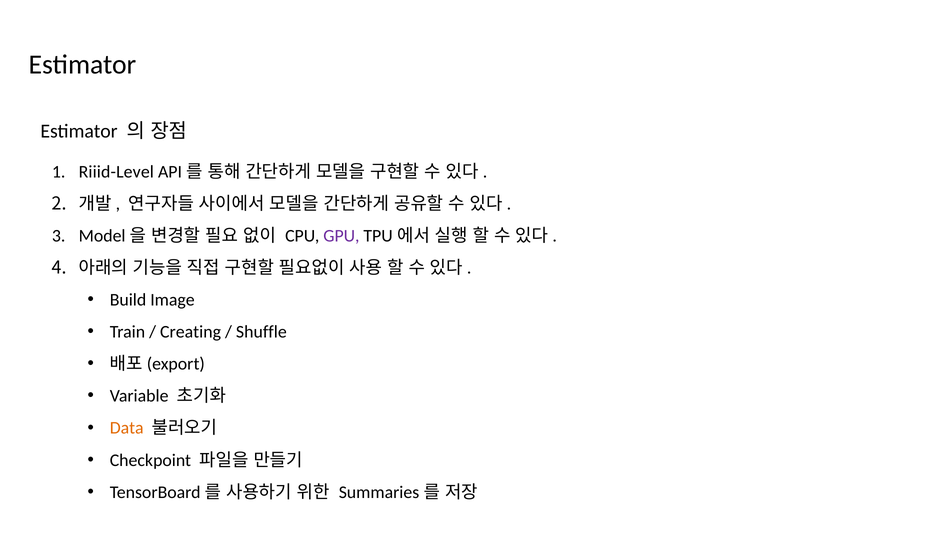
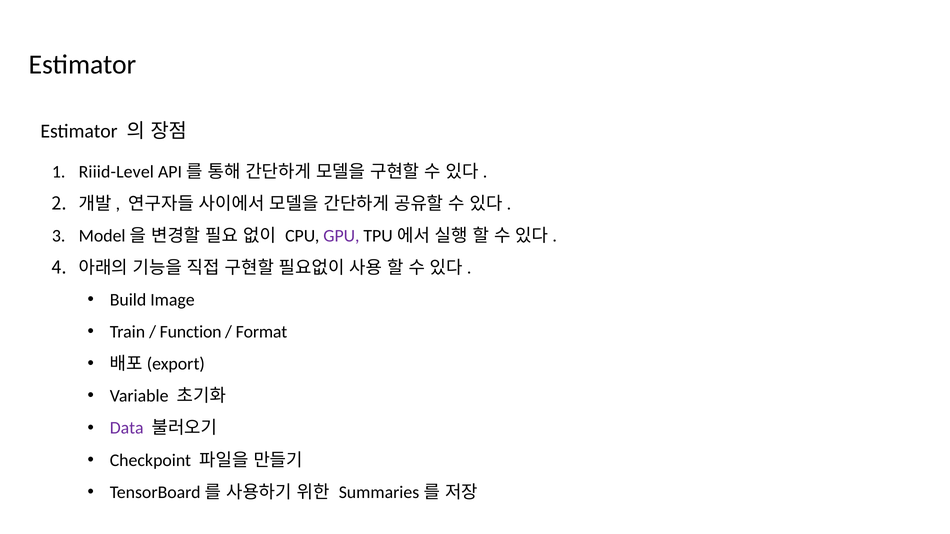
Creating: Creating -> Function
Shuffle: Shuffle -> Format
Data colour: orange -> purple
